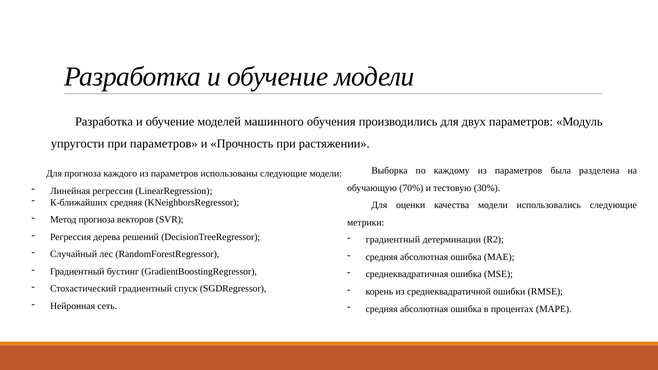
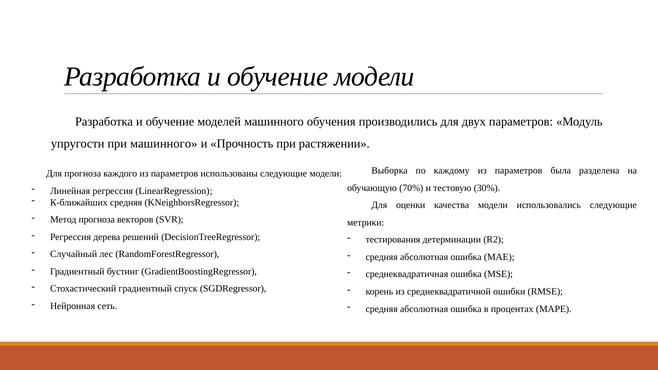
при параметров: параметров -> машинного
градиентный at (393, 240): градиентный -> тестирования
